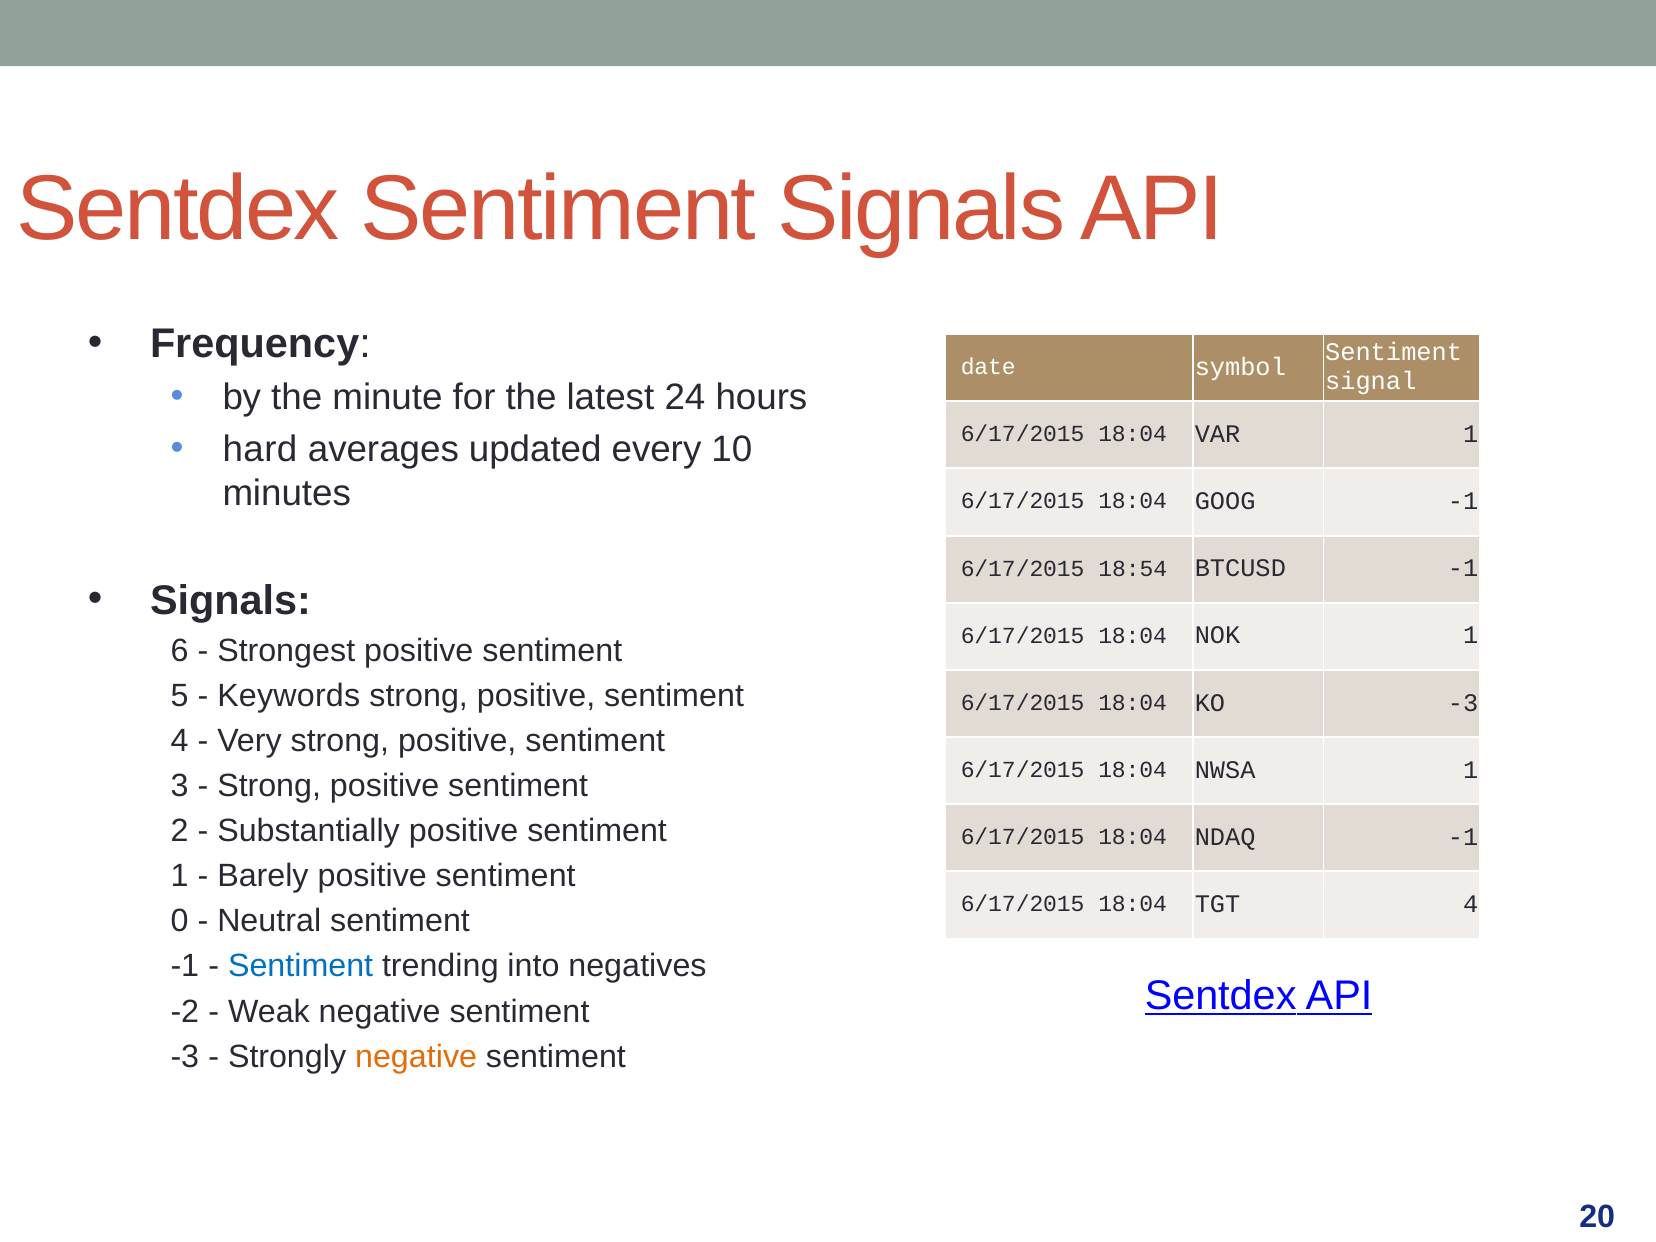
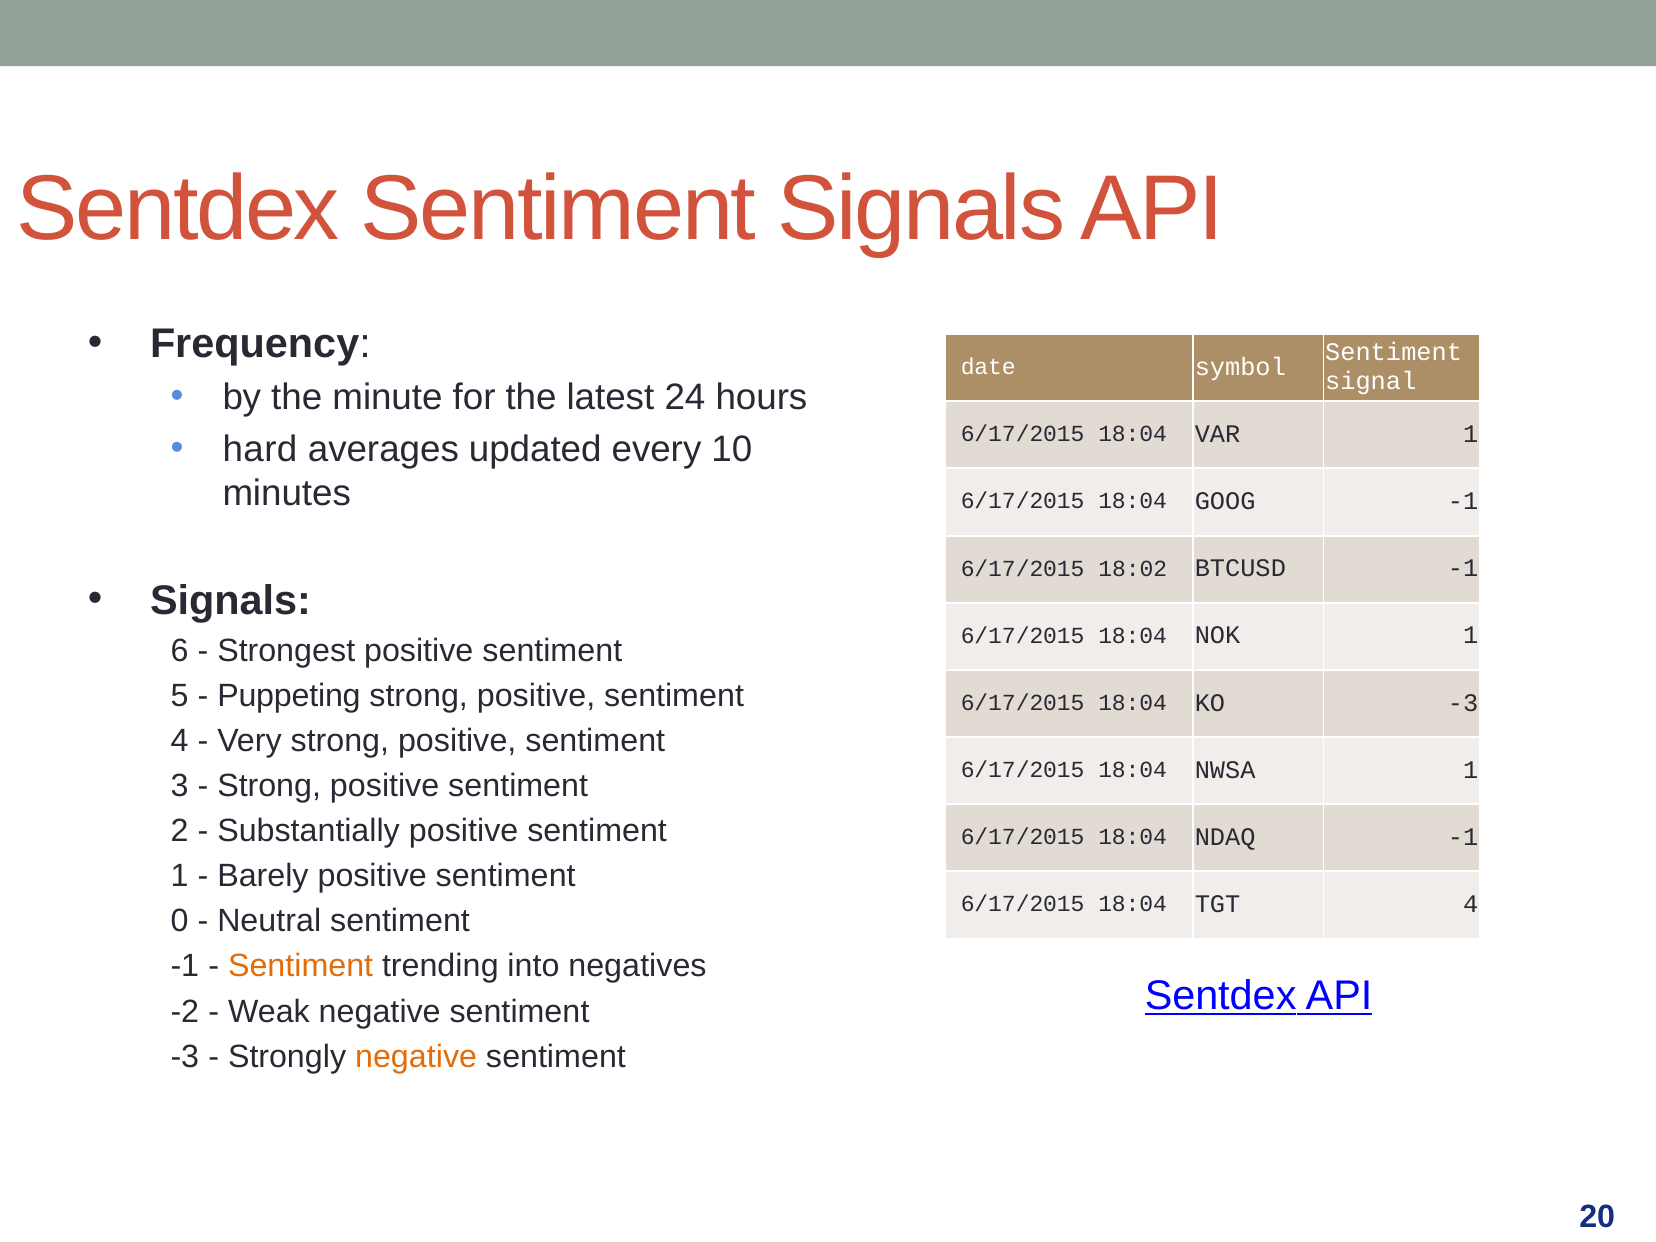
18:54: 18:54 -> 18:02
Keywords: Keywords -> Puppeting
Sentiment at (301, 966) colour: blue -> orange
